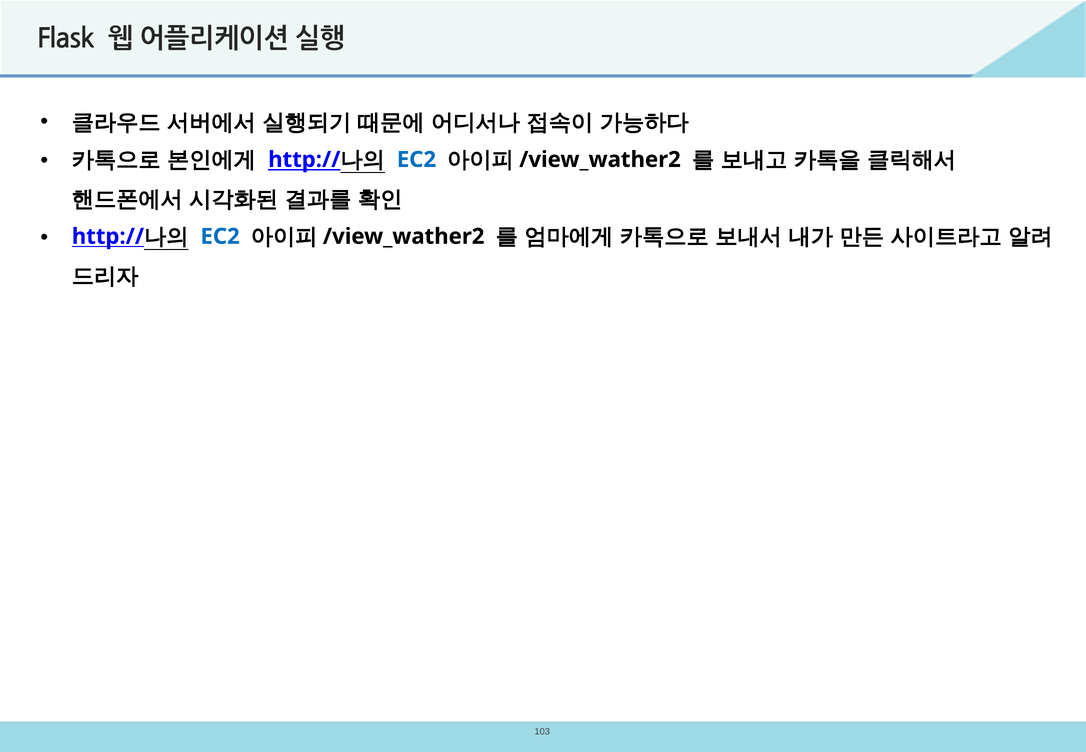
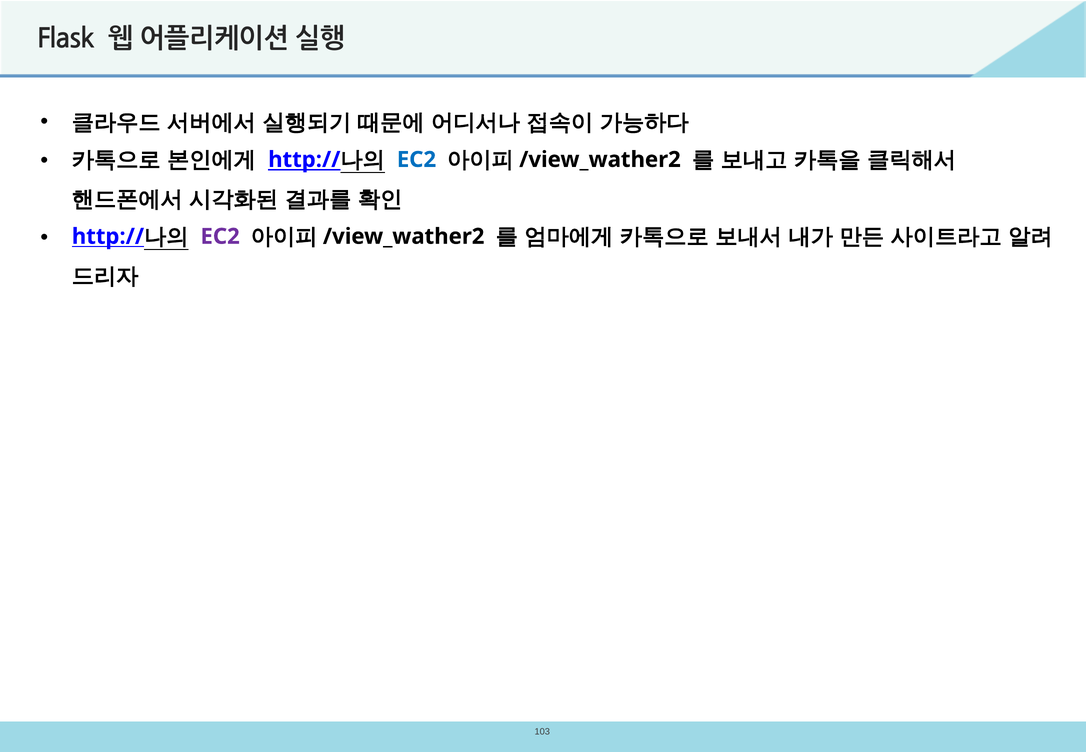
EC2 at (220, 236) colour: blue -> purple
